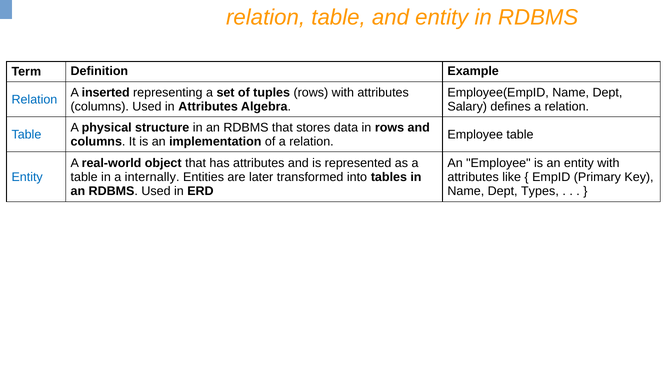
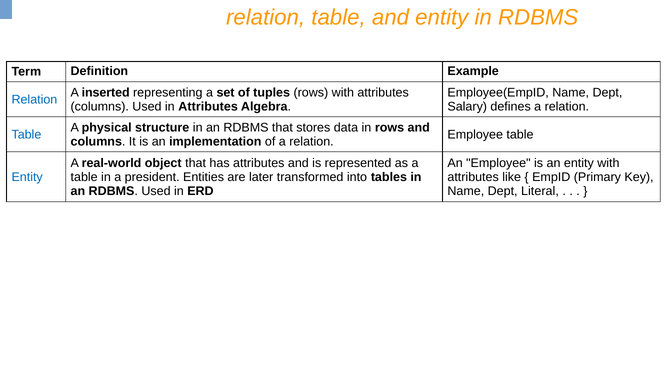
internally: internally -> president
Types: Types -> Literal
